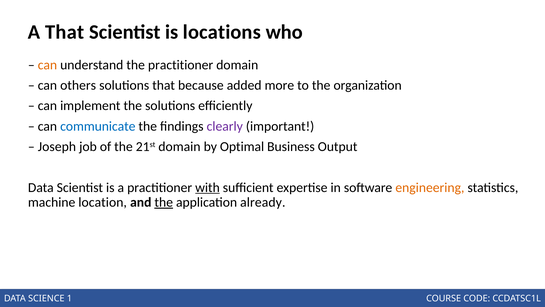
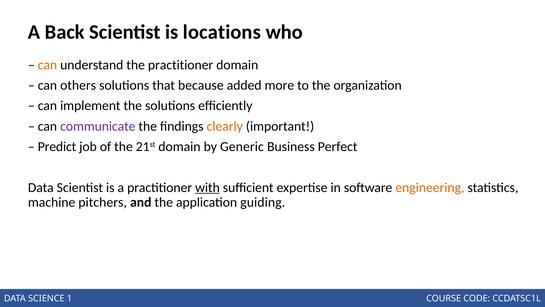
A That: That -> Back
communicate colour: blue -> purple
clearly colour: purple -> orange
Joseph at (57, 146): Joseph -> Predict
Optimal: Optimal -> Generic
Output: Output -> Perfect
location: location -> pitchers
the at (164, 202) underline: present -> none
already: already -> guiding
